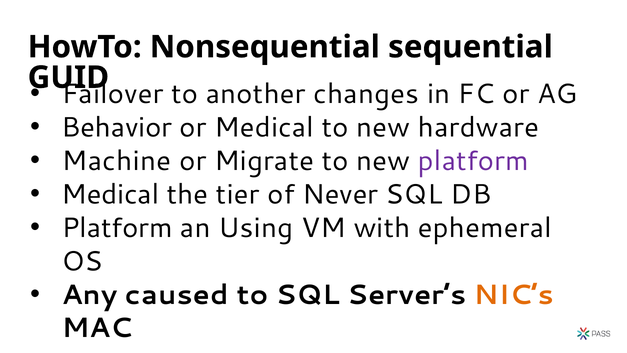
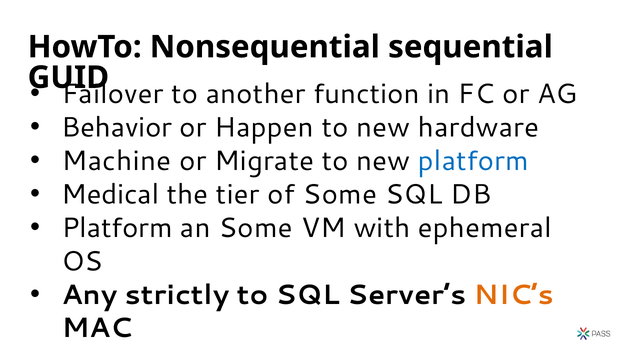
changes: changes -> function
or Medical: Medical -> Happen
platform at (473, 161) colour: purple -> blue
of Never: Never -> Some
an Using: Using -> Some
caused: caused -> strictly
